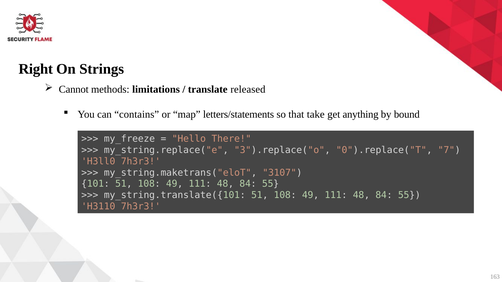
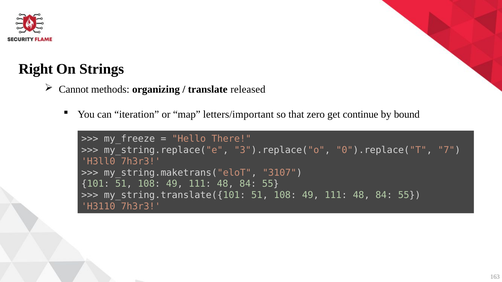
limitations: limitations -> organizing
contains: contains -> iteration
letters/statements: letters/statements -> letters/important
take: take -> zero
anything: anything -> continue
